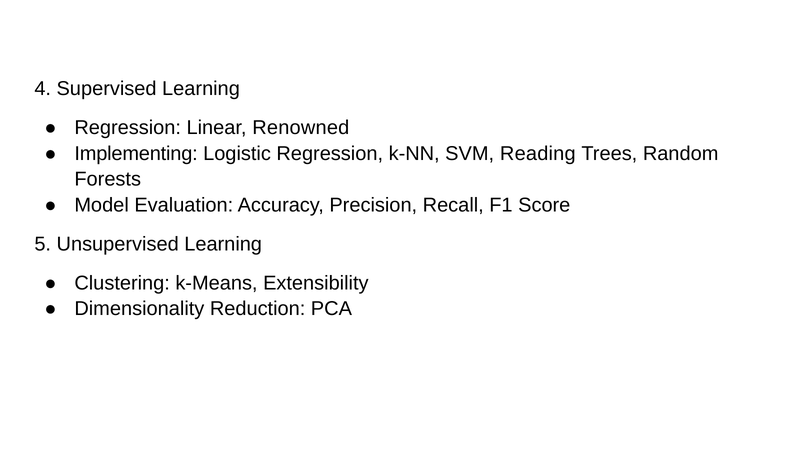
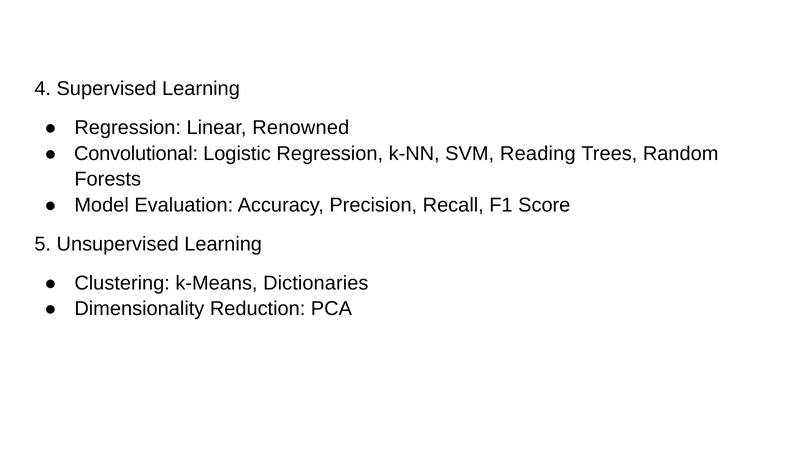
Implementing: Implementing -> Convolutional
Extensibility: Extensibility -> Dictionaries
